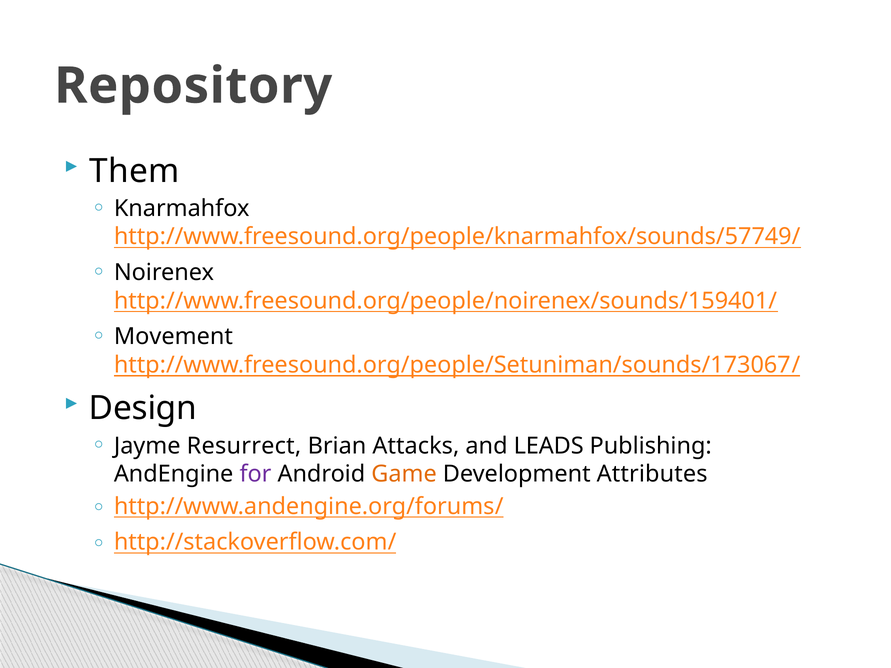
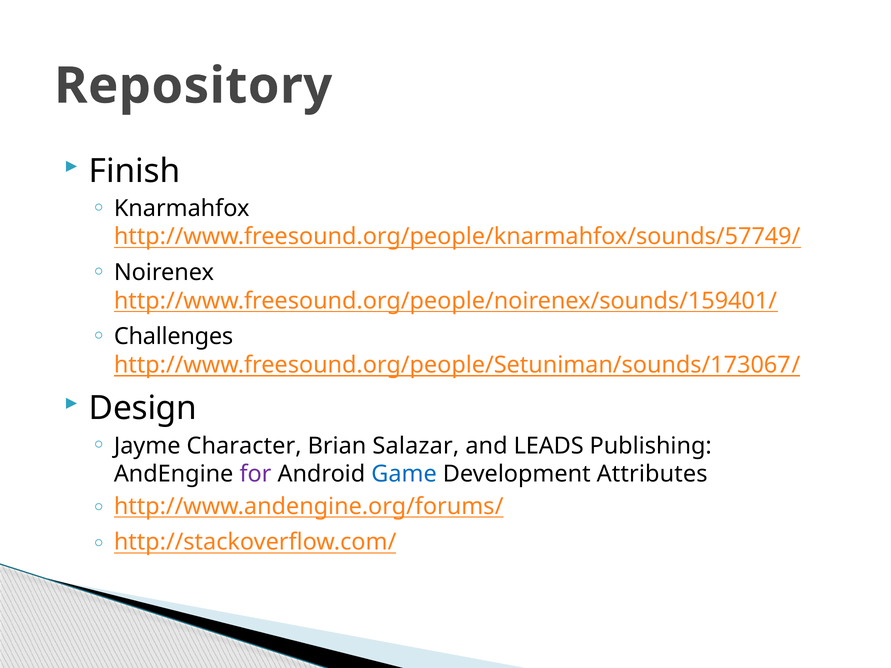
Them: Them -> Finish
Movement: Movement -> Challenges
Resurrect: Resurrect -> Character
Attacks: Attacks -> Salazar
Game colour: orange -> blue
